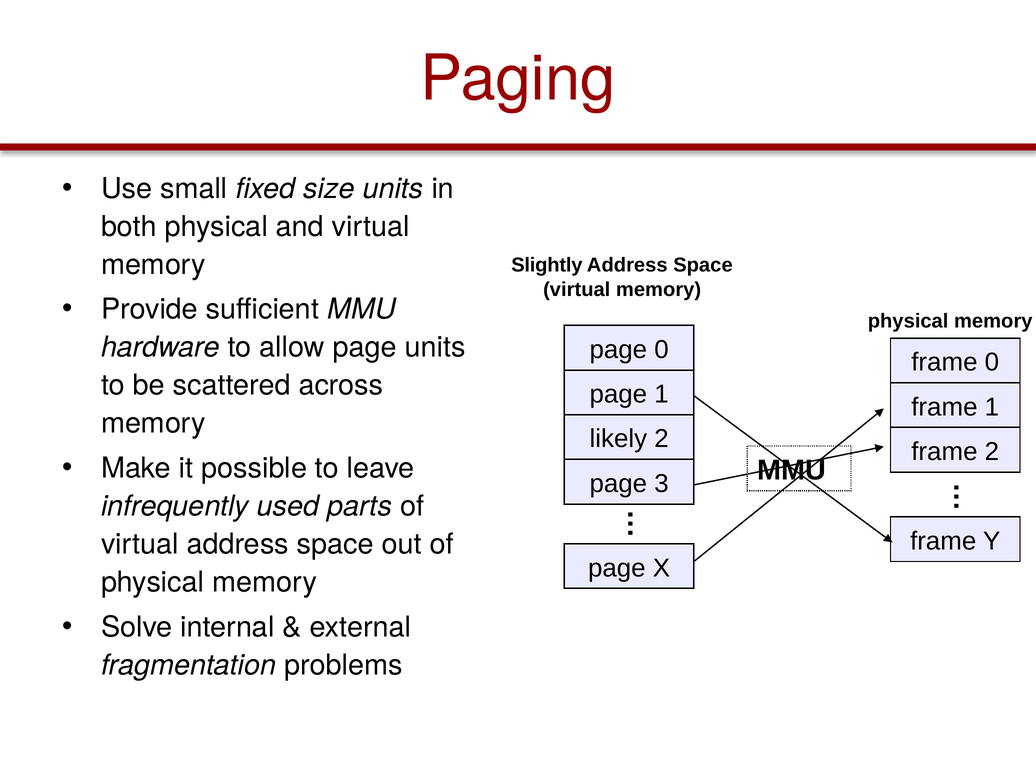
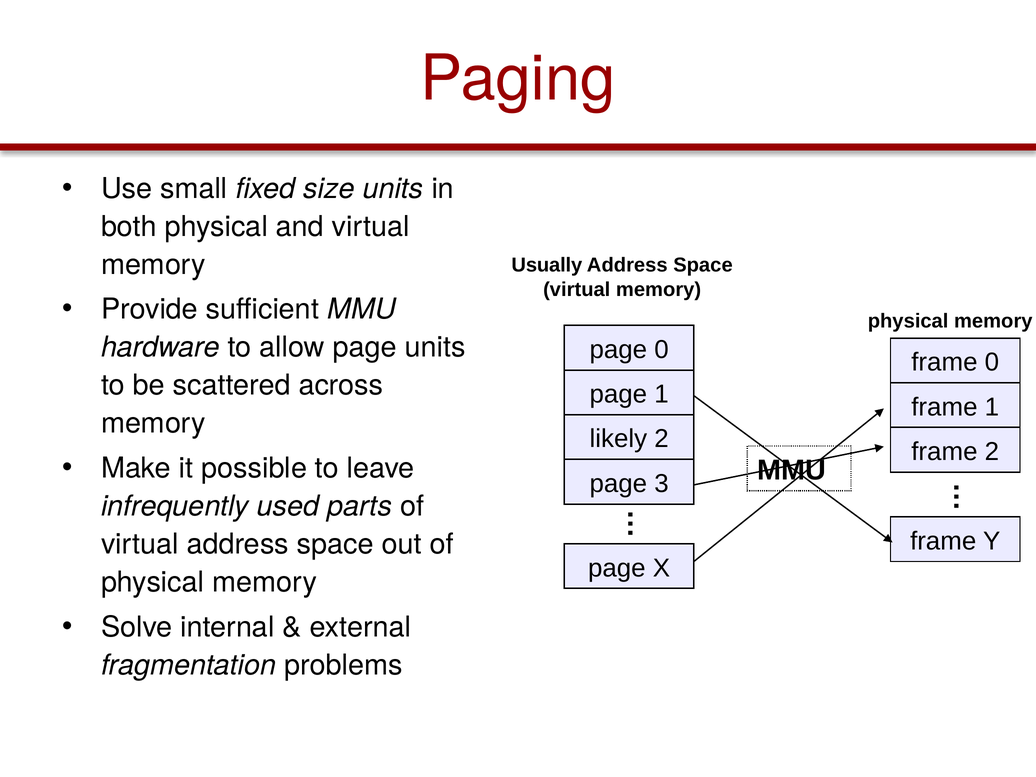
Slightly: Slightly -> Usually
